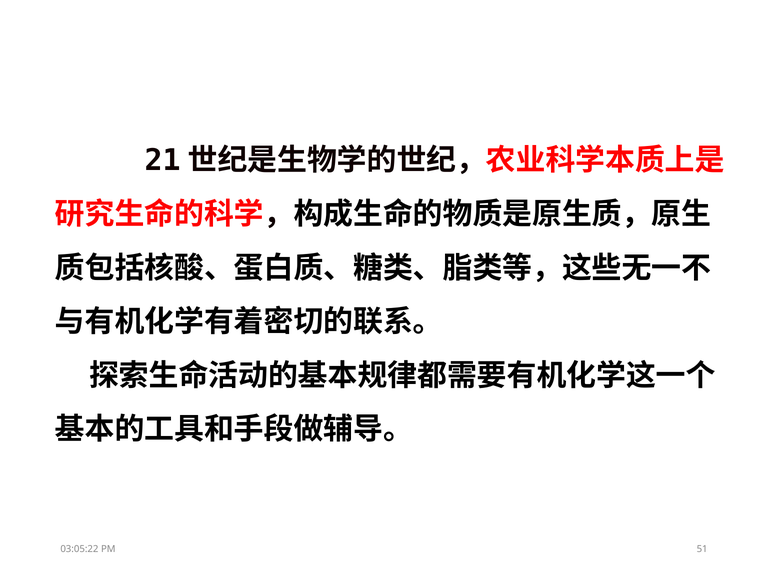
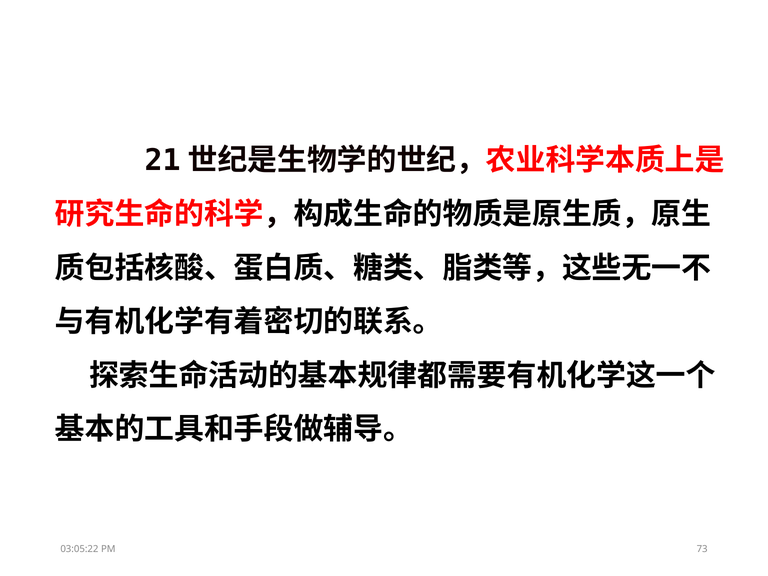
51: 51 -> 73
